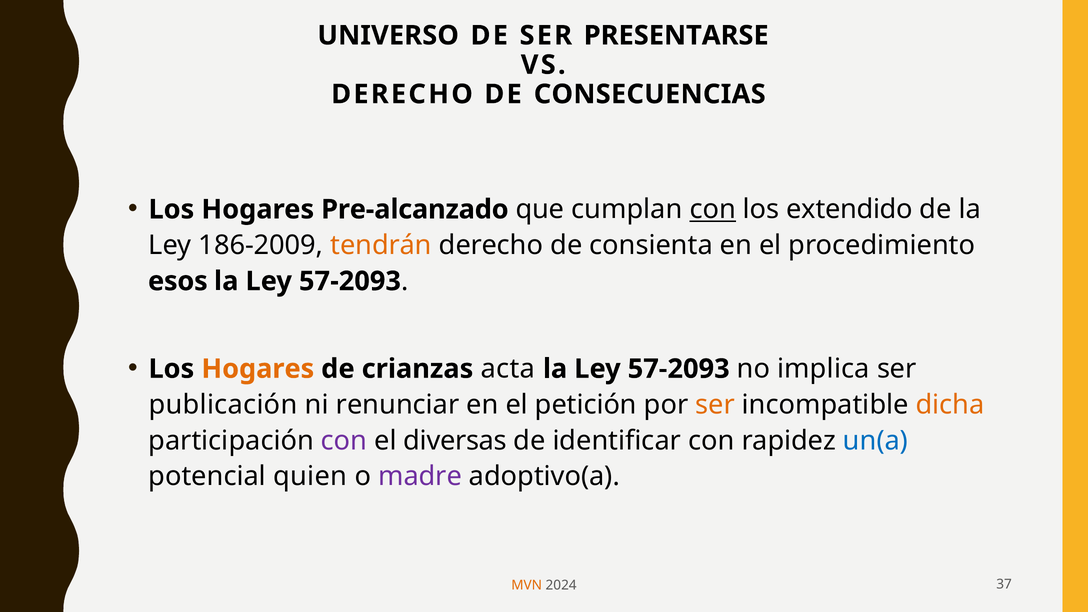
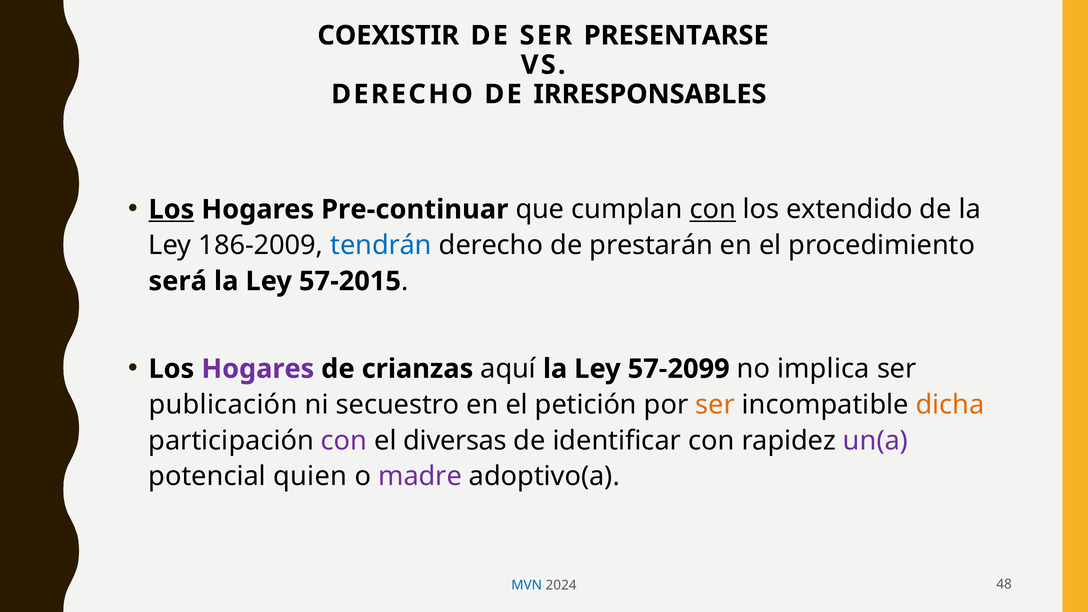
UNIVERSO: UNIVERSO -> COEXISTIR
CONSECUENCIAS: CONSECUENCIAS -> IRRESPONSABLES
Los at (171, 209) underline: none -> present
Pre-alcanzado: Pre-alcanzado -> Pre-continuar
tendrán colour: orange -> blue
consienta: consienta -> prestarán
esos: esos -> será
57-2093 at (350, 281): 57-2093 -> 57-2015
Hogares at (258, 369) colour: orange -> purple
acta: acta -> aquí
57-2093 at (679, 369): 57-2093 -> 57-2099
renunciar: renunciar -> secuestro
un(a colour: blue -> purple
MVN colour: orange -> blue
37: 37 -> 48
